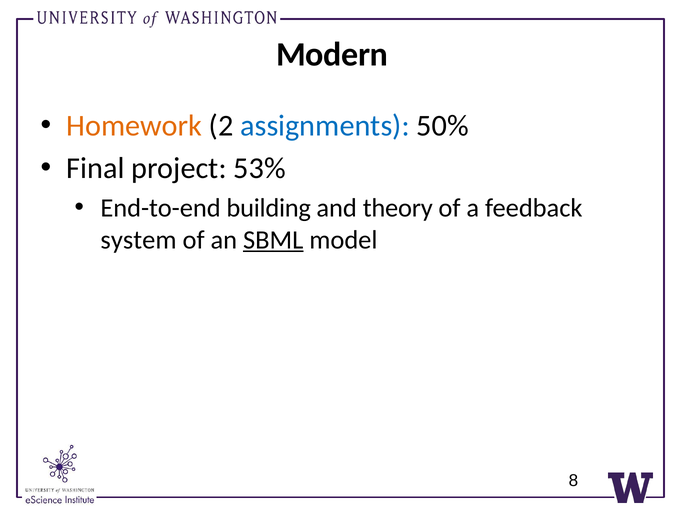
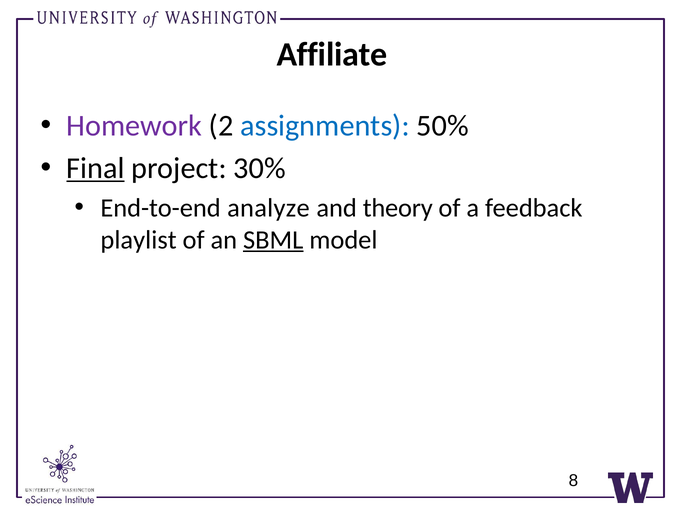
Modern: Modern -> Affiliate
Homework colour: orange -> purple
Final underline: none -> present
53%: 53% -> 30%
building: building -> analyze
system: system -> playlist
